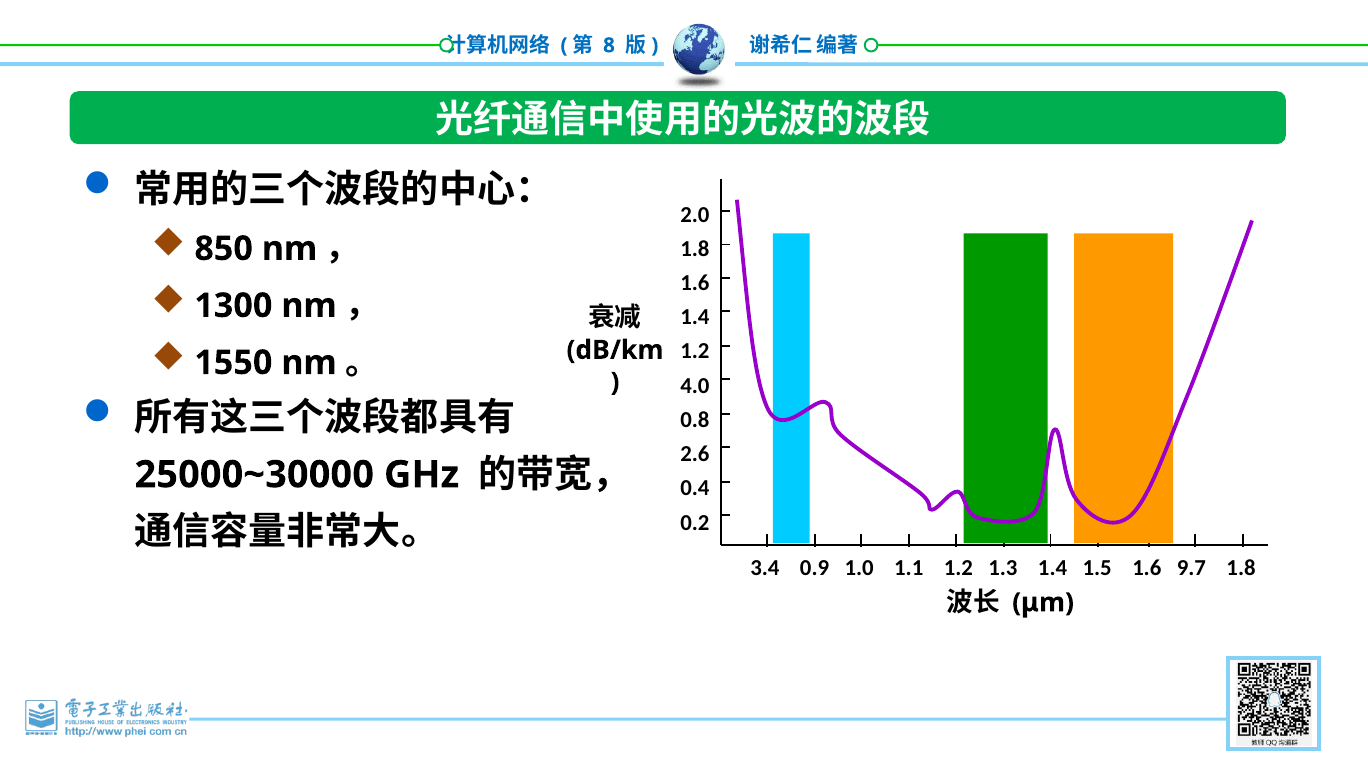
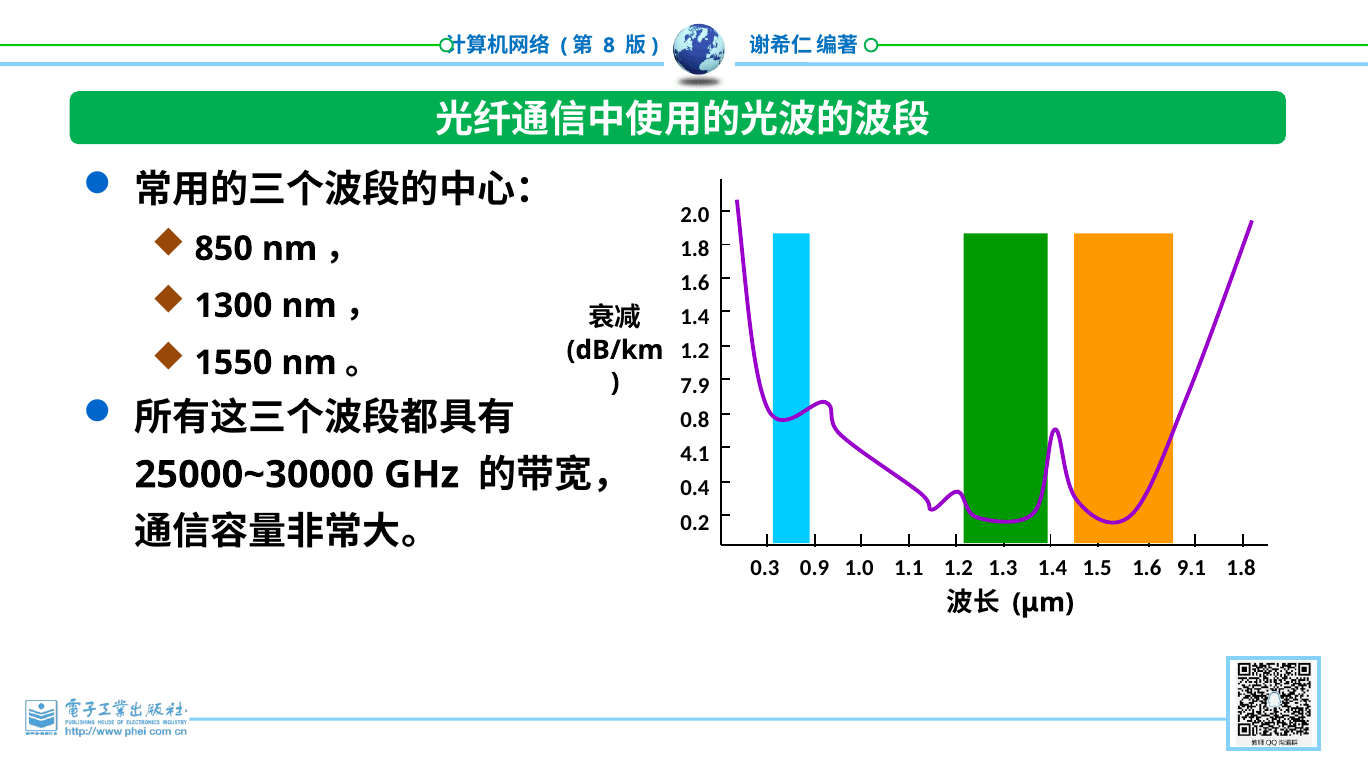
4.0: 4.0 -> 7.9
2.6: 2.6 -> 4.1
3.4: 3.4 -> 0.3
9.7: 9.7 -> 9.1
